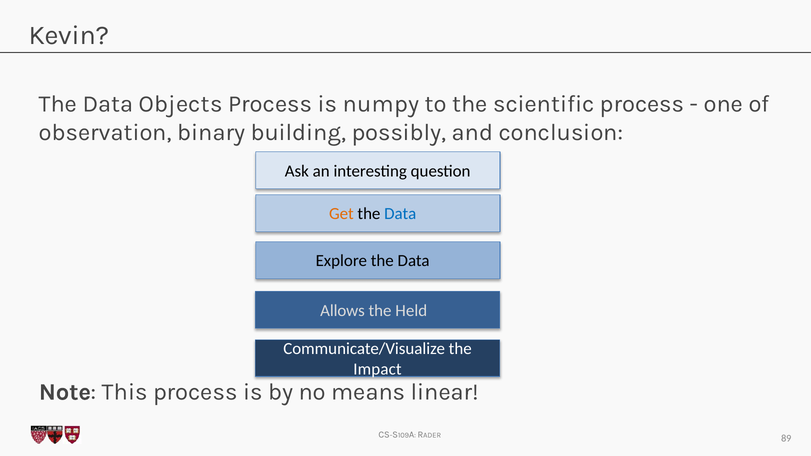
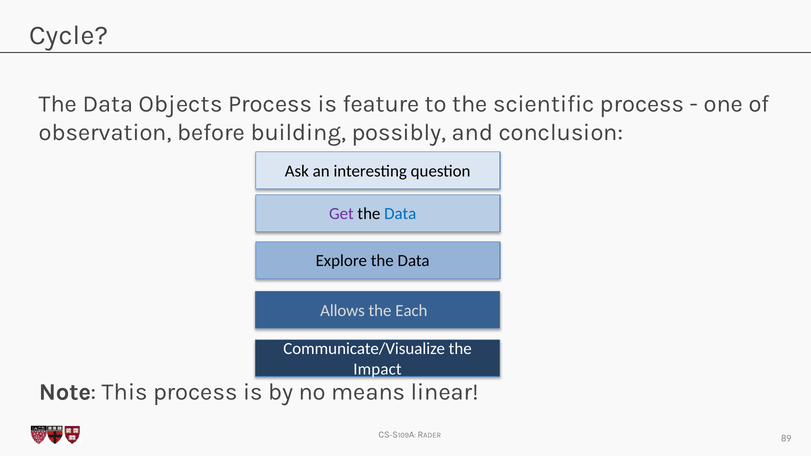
Kevin: Kevin -> Cycle
numpy: numpy -> feature
binary: binary -> before
Get colour: orange -> purple
Held: Held -> Each
